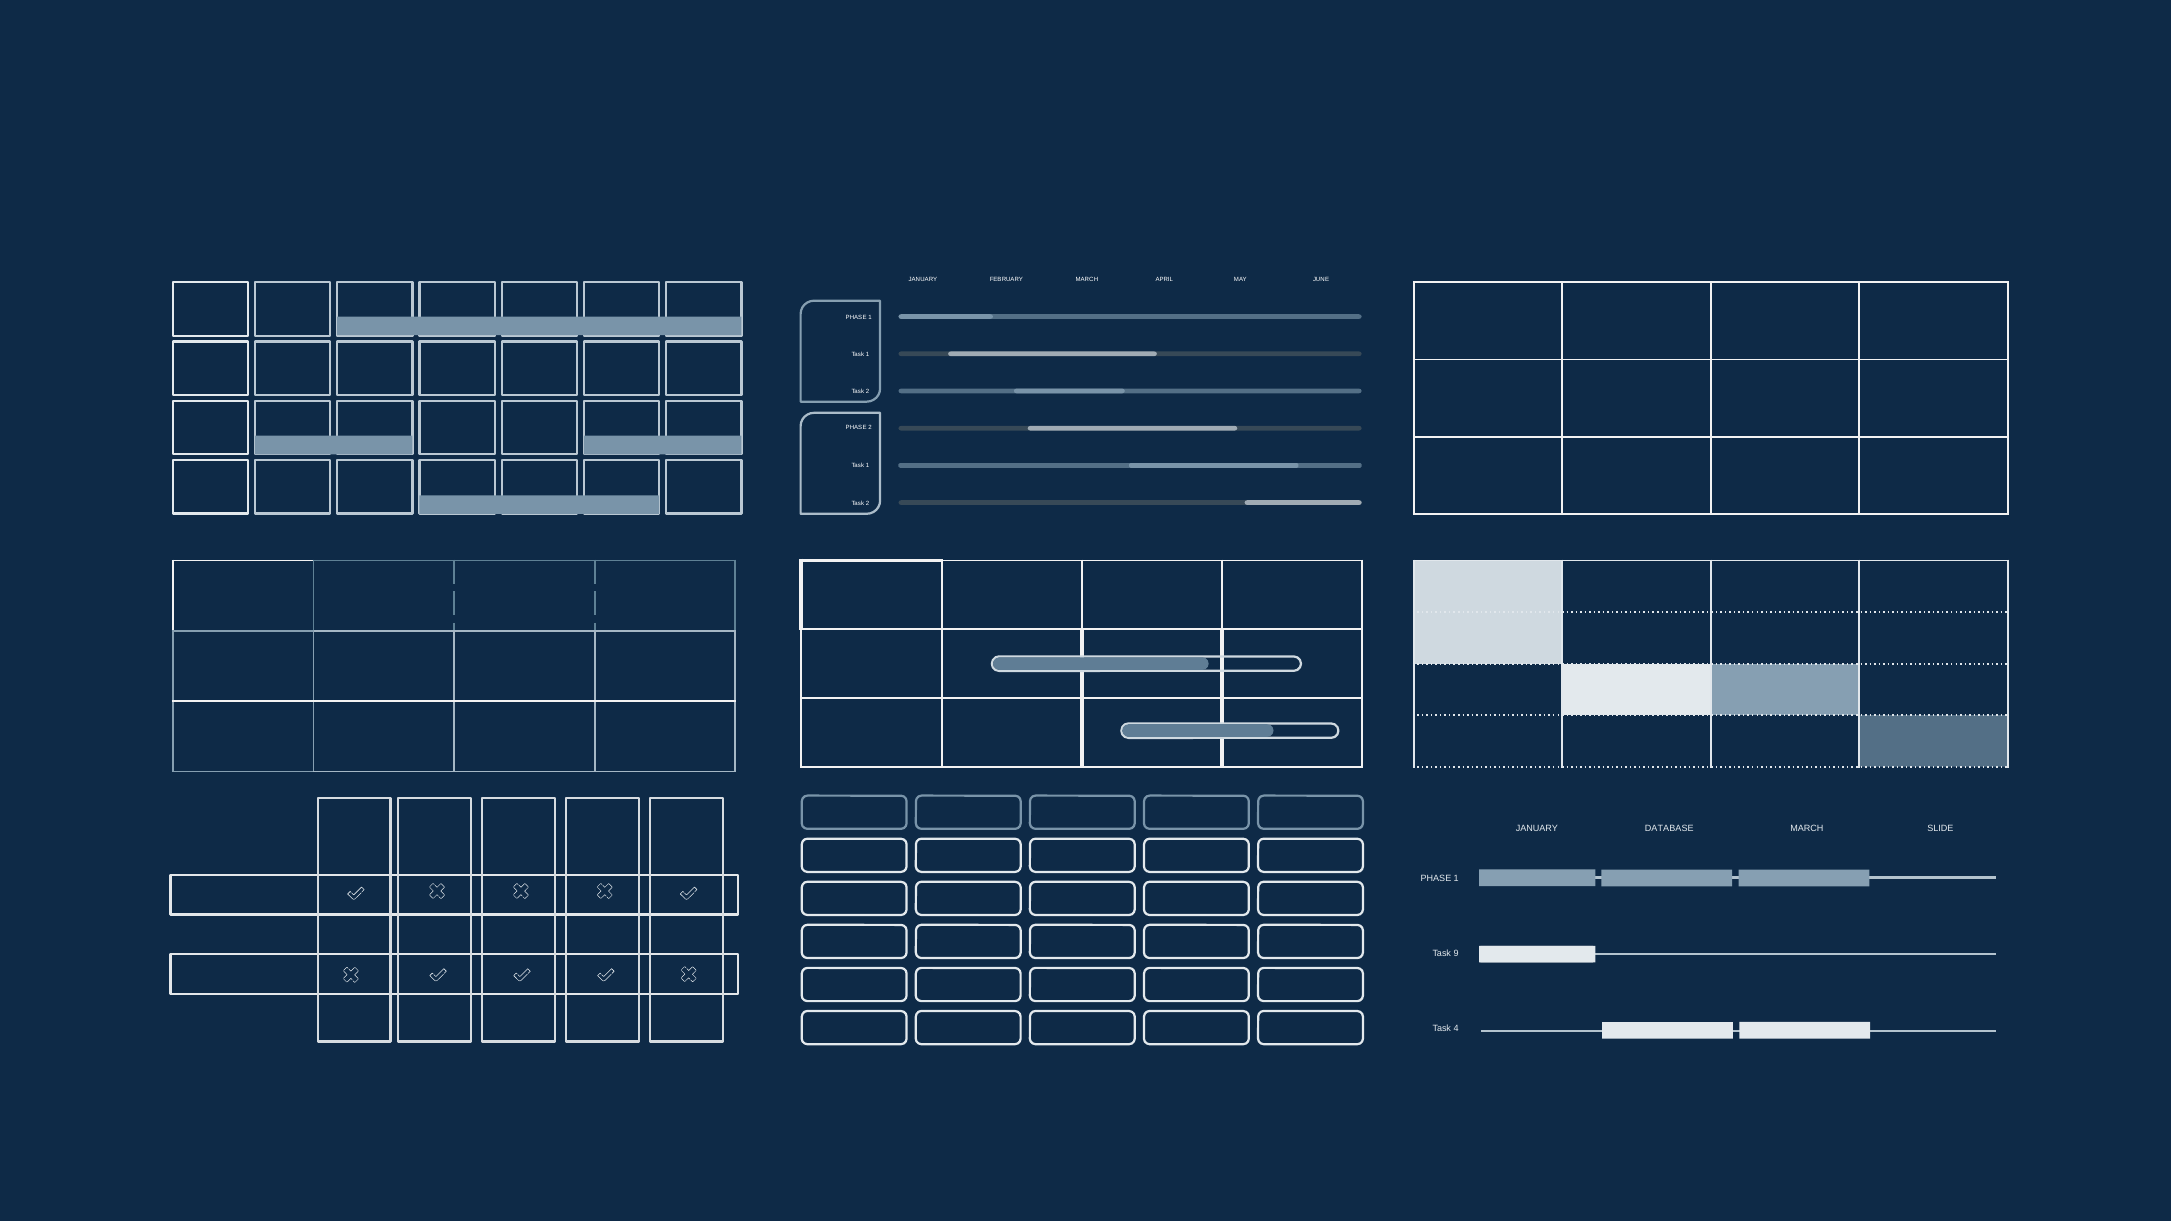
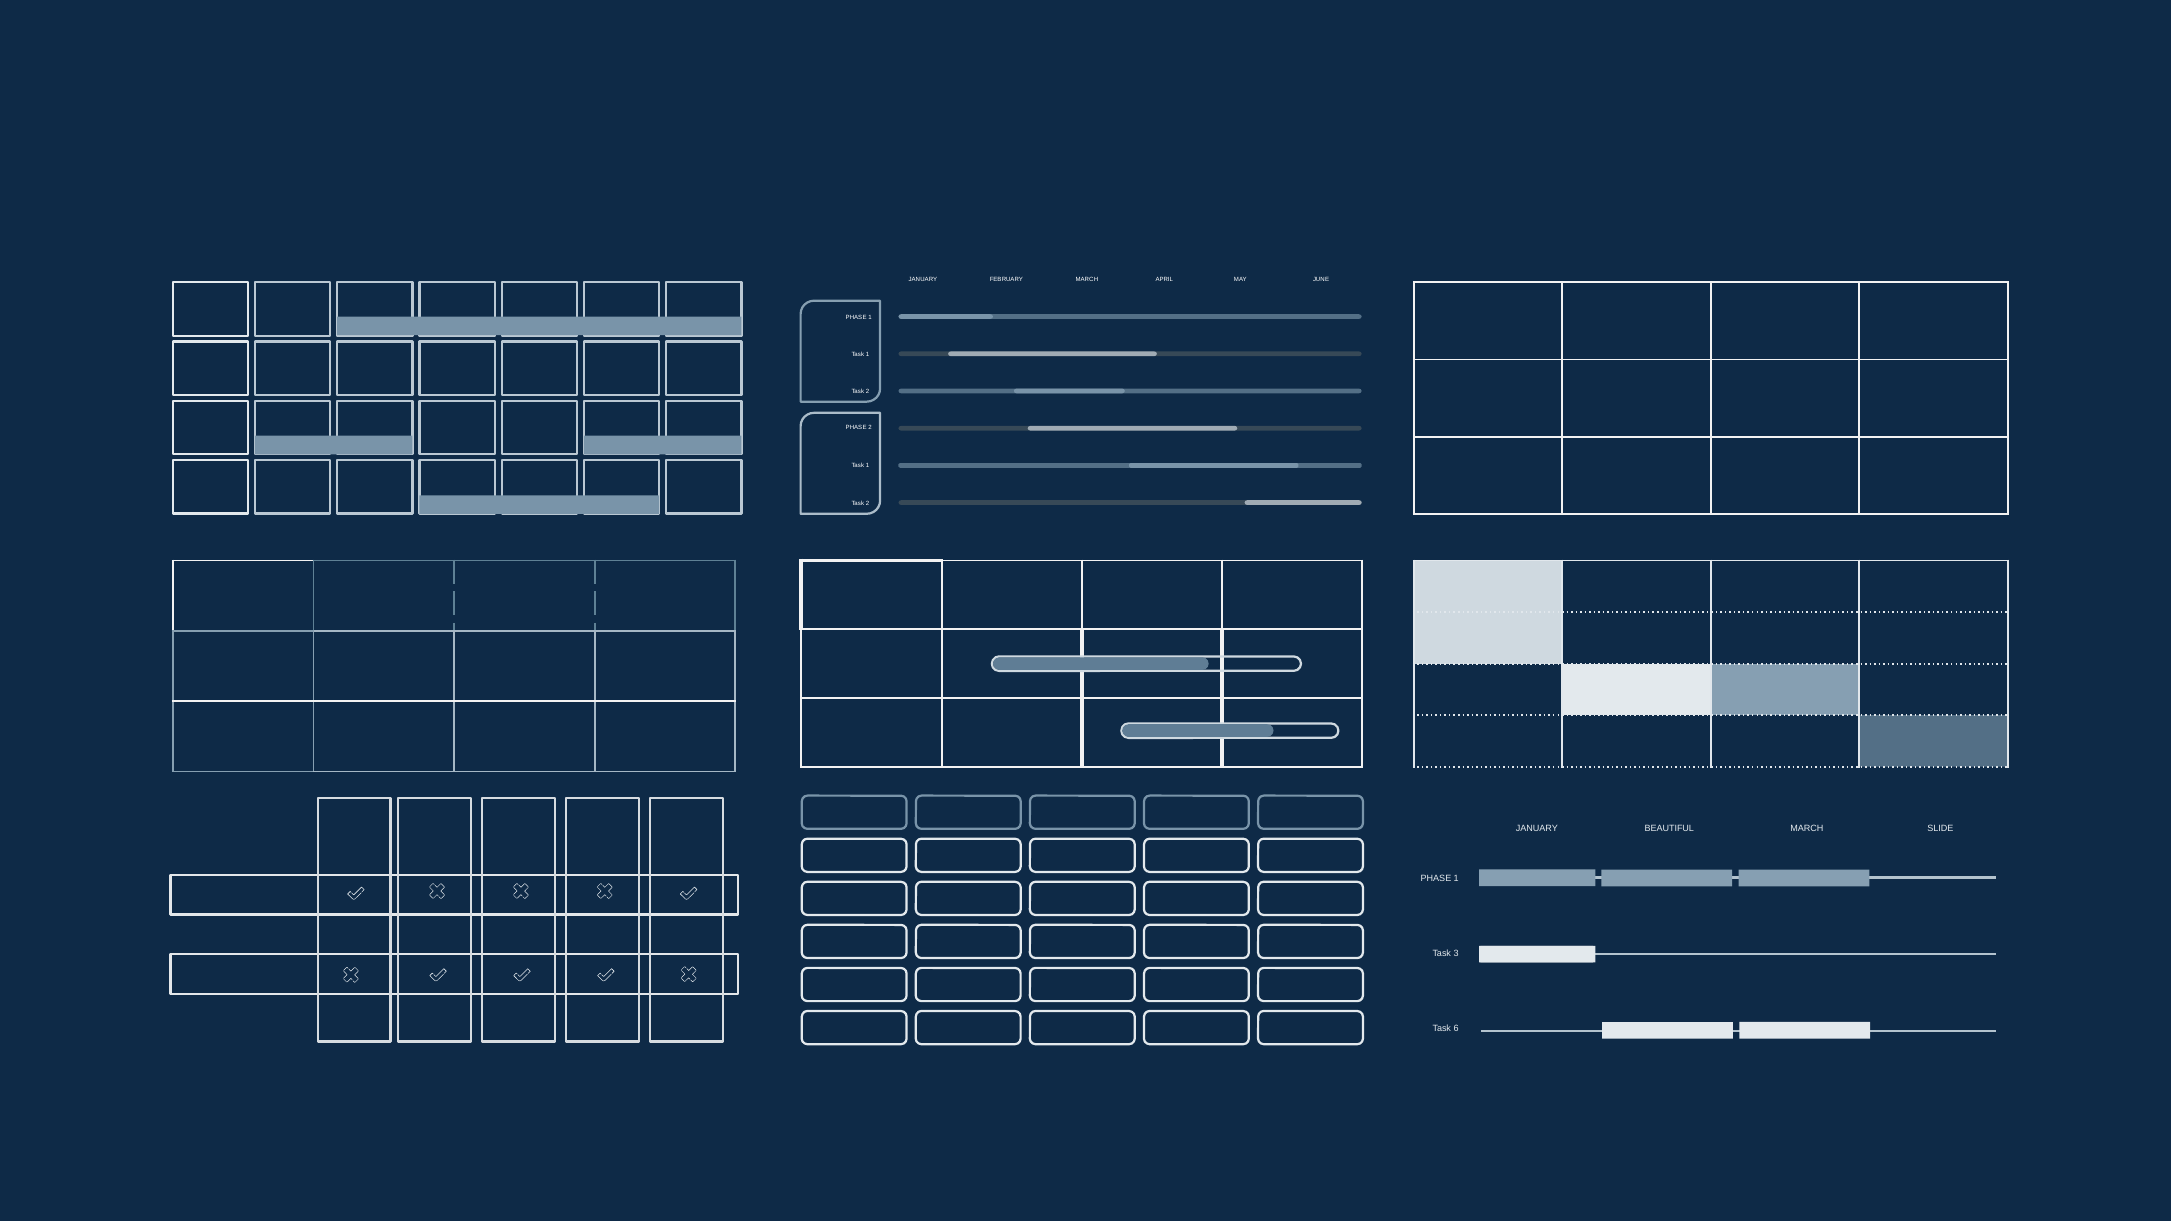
DATABASE: DATABASE -> BEAUTIFUL
9: 9 -> 3
4: 4 -> 6
